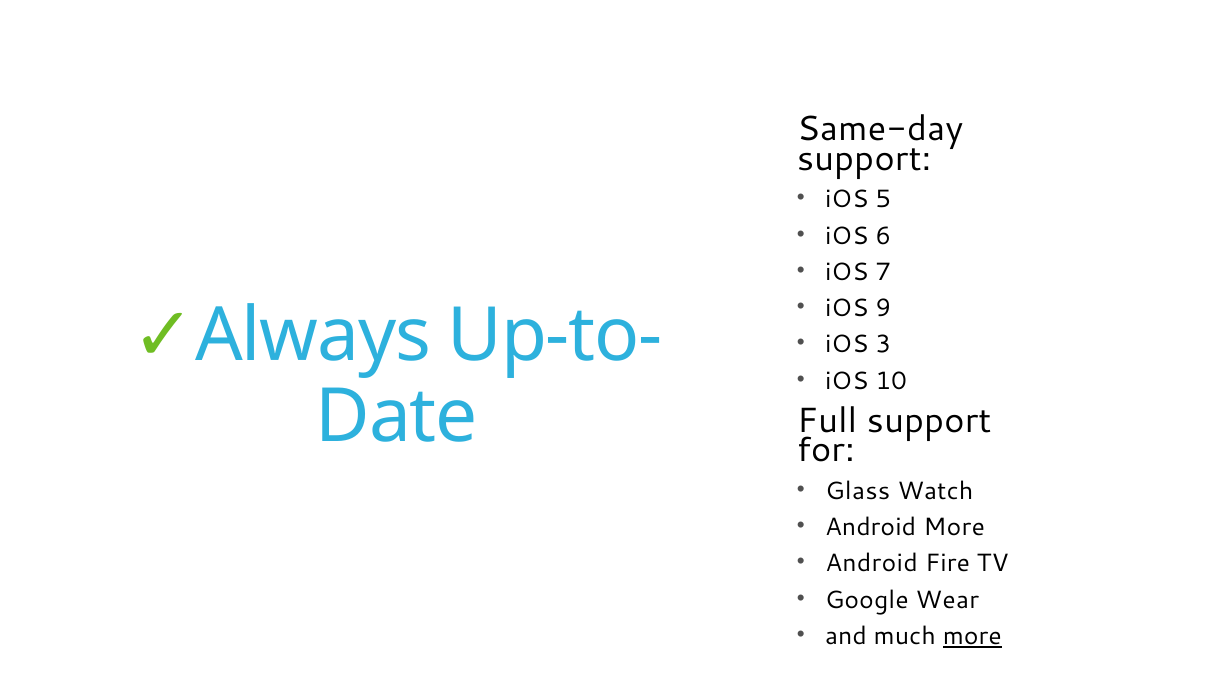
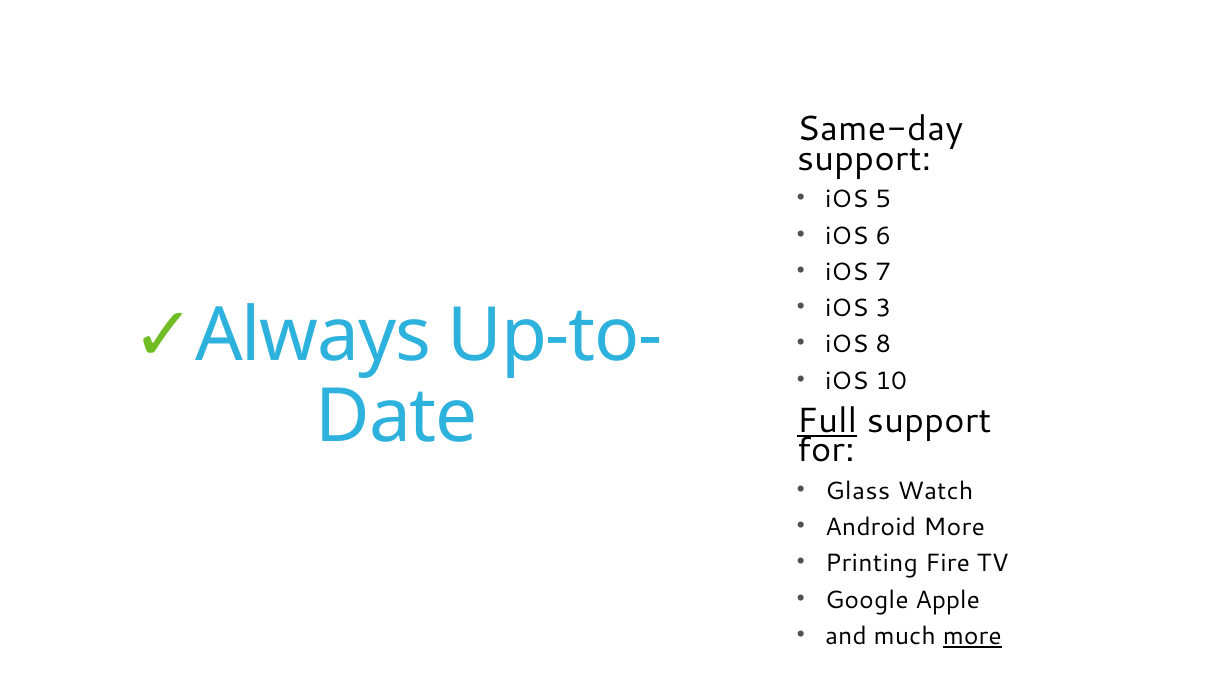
9: 9 -> 3
3: 3 -> 8
Full underline: none -> present
Android at (872, 563): Android -> Printing
Wear: Wear -> Apple
